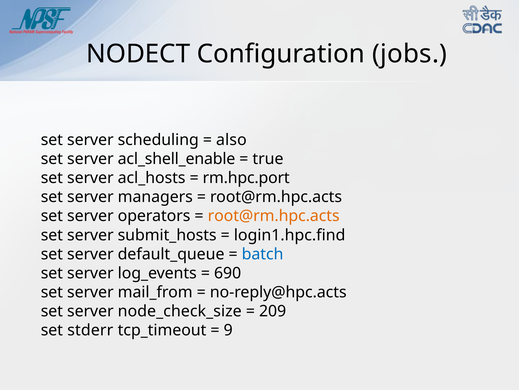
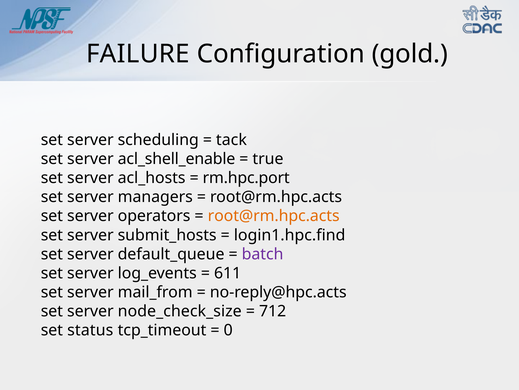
NODECT: NODECT -> FAILURE
jobs: jobs -> gold
also: also -> tack
batch colour: blue -> purple
690: 690 -> 611
209: 209 -> 712
stderr: stderr -> status
9: 9 -> 0
